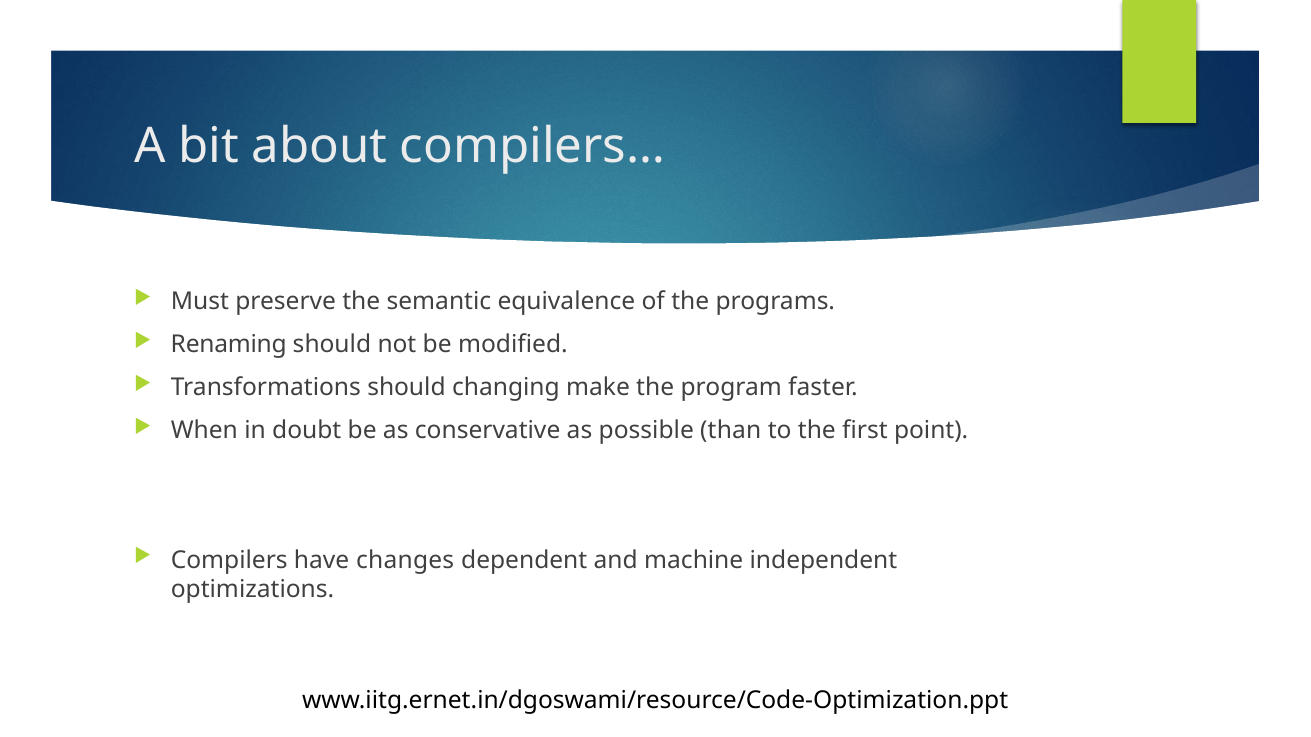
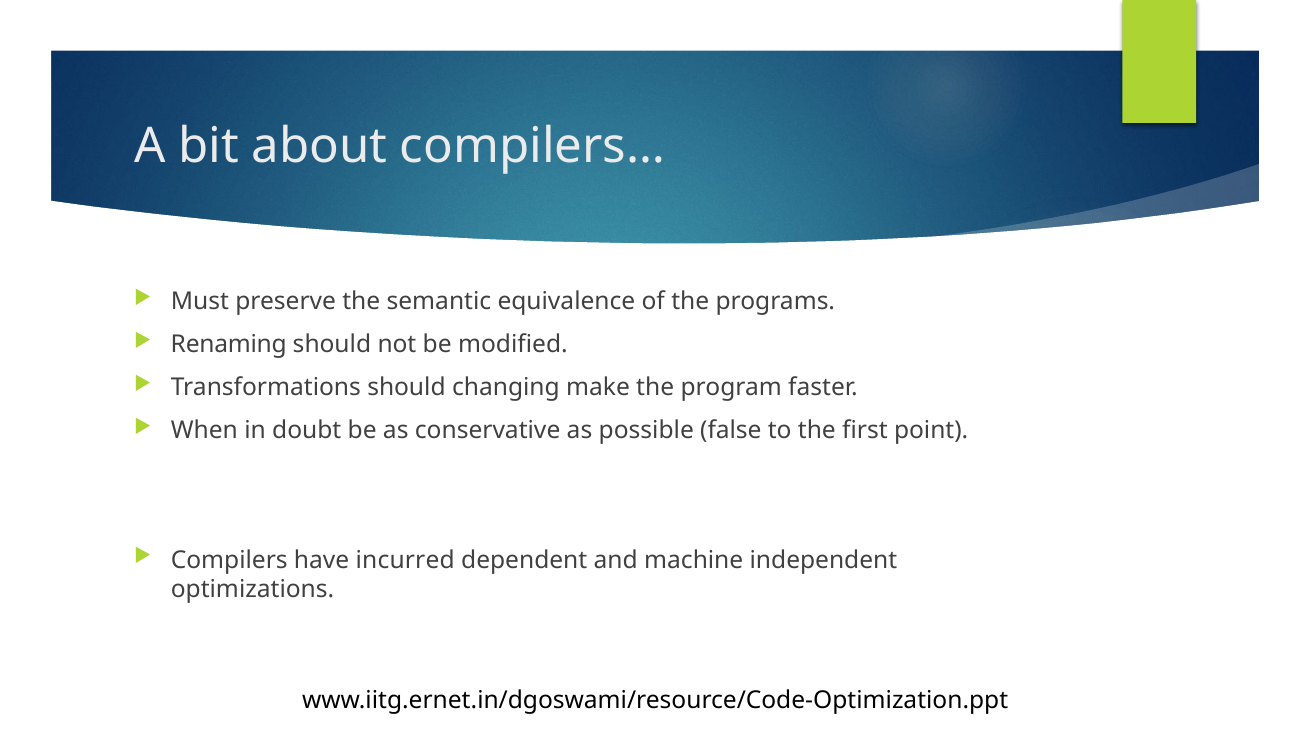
than: than -> false
changes: changes -> incurred
